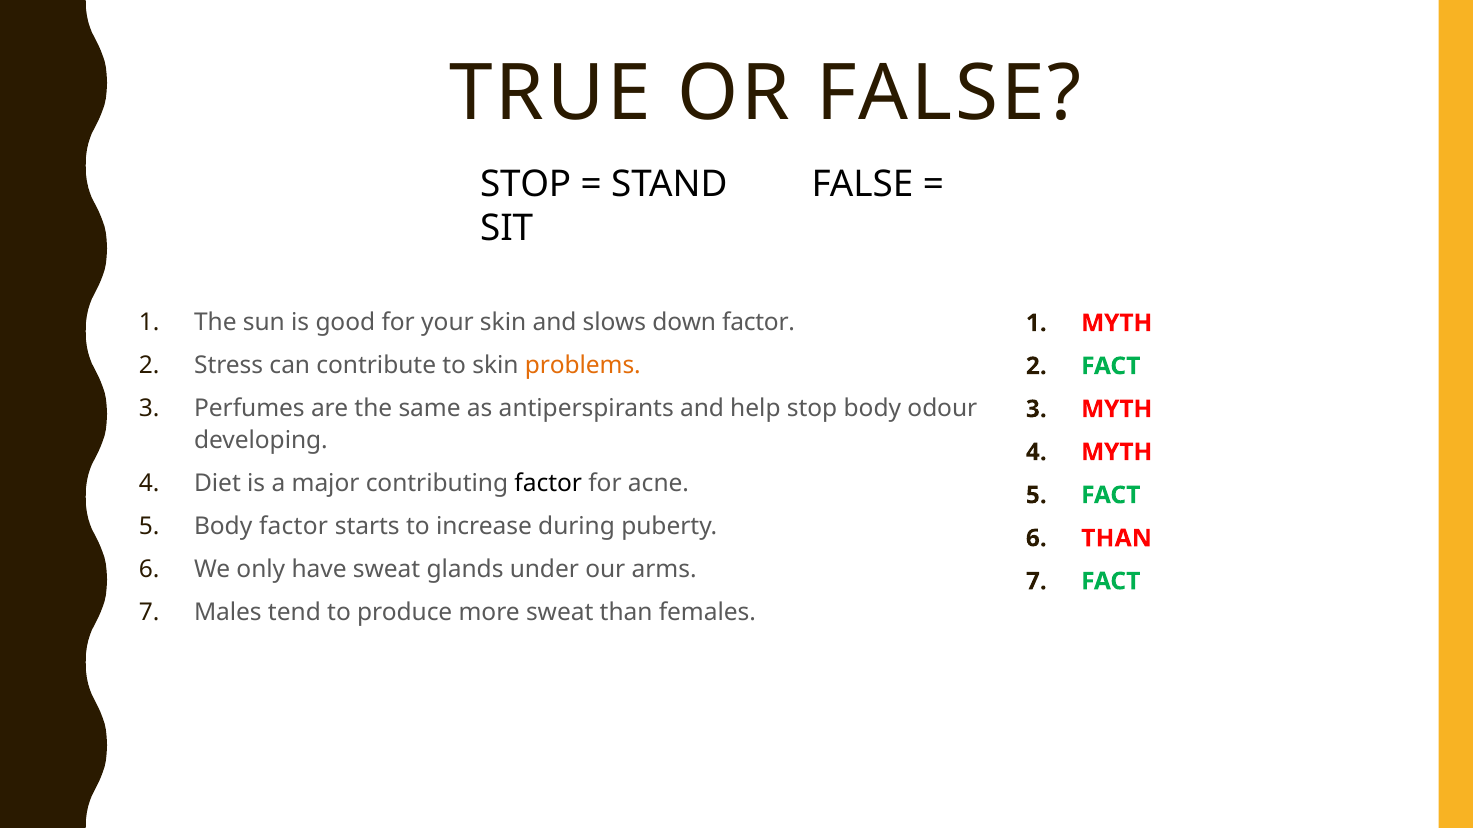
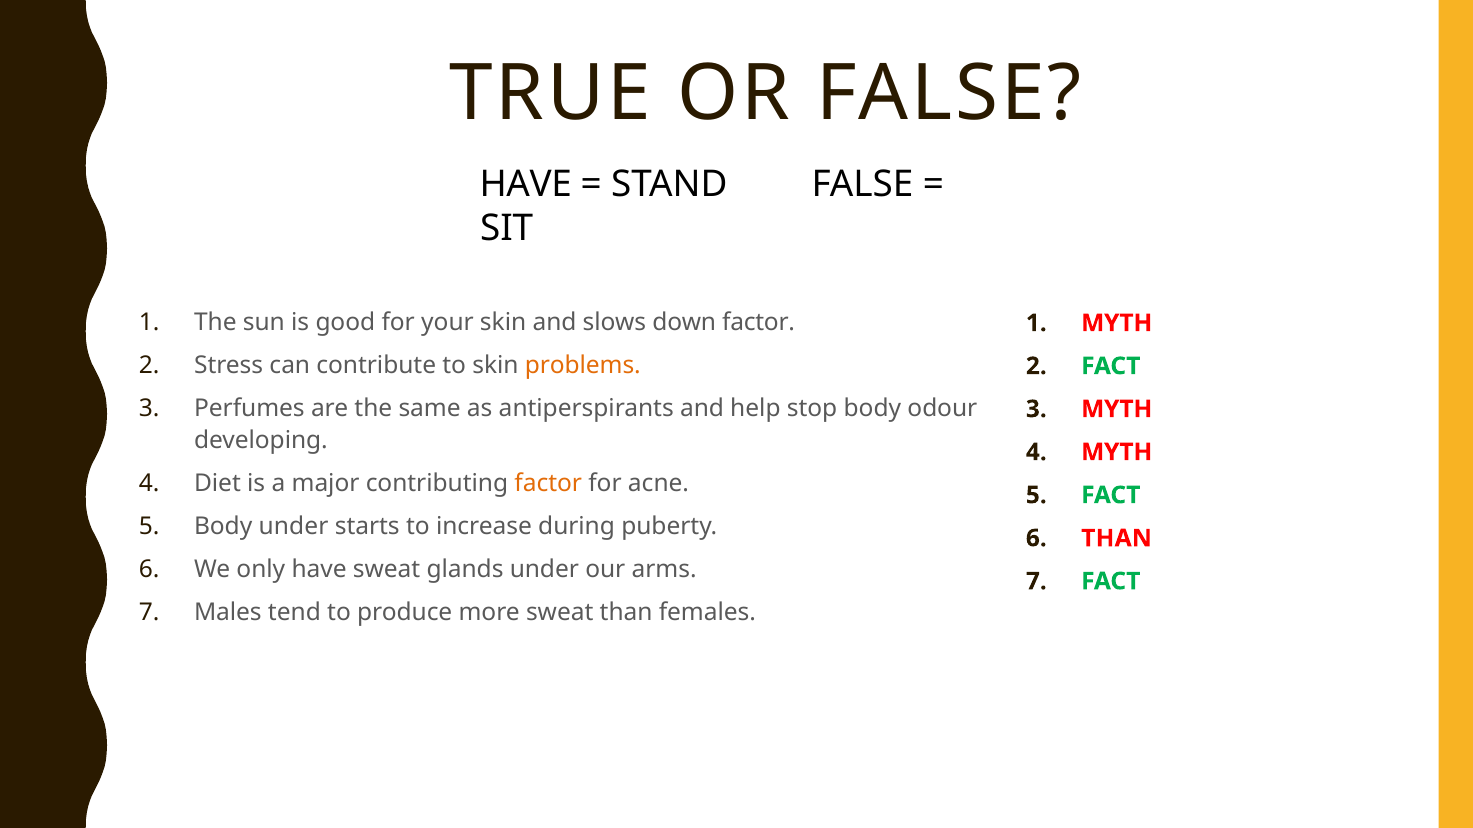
STOP at (526, 185): STOP -> HAVE
factor at (548, 484) colour: black -> orange
Body factor: factor -> under
